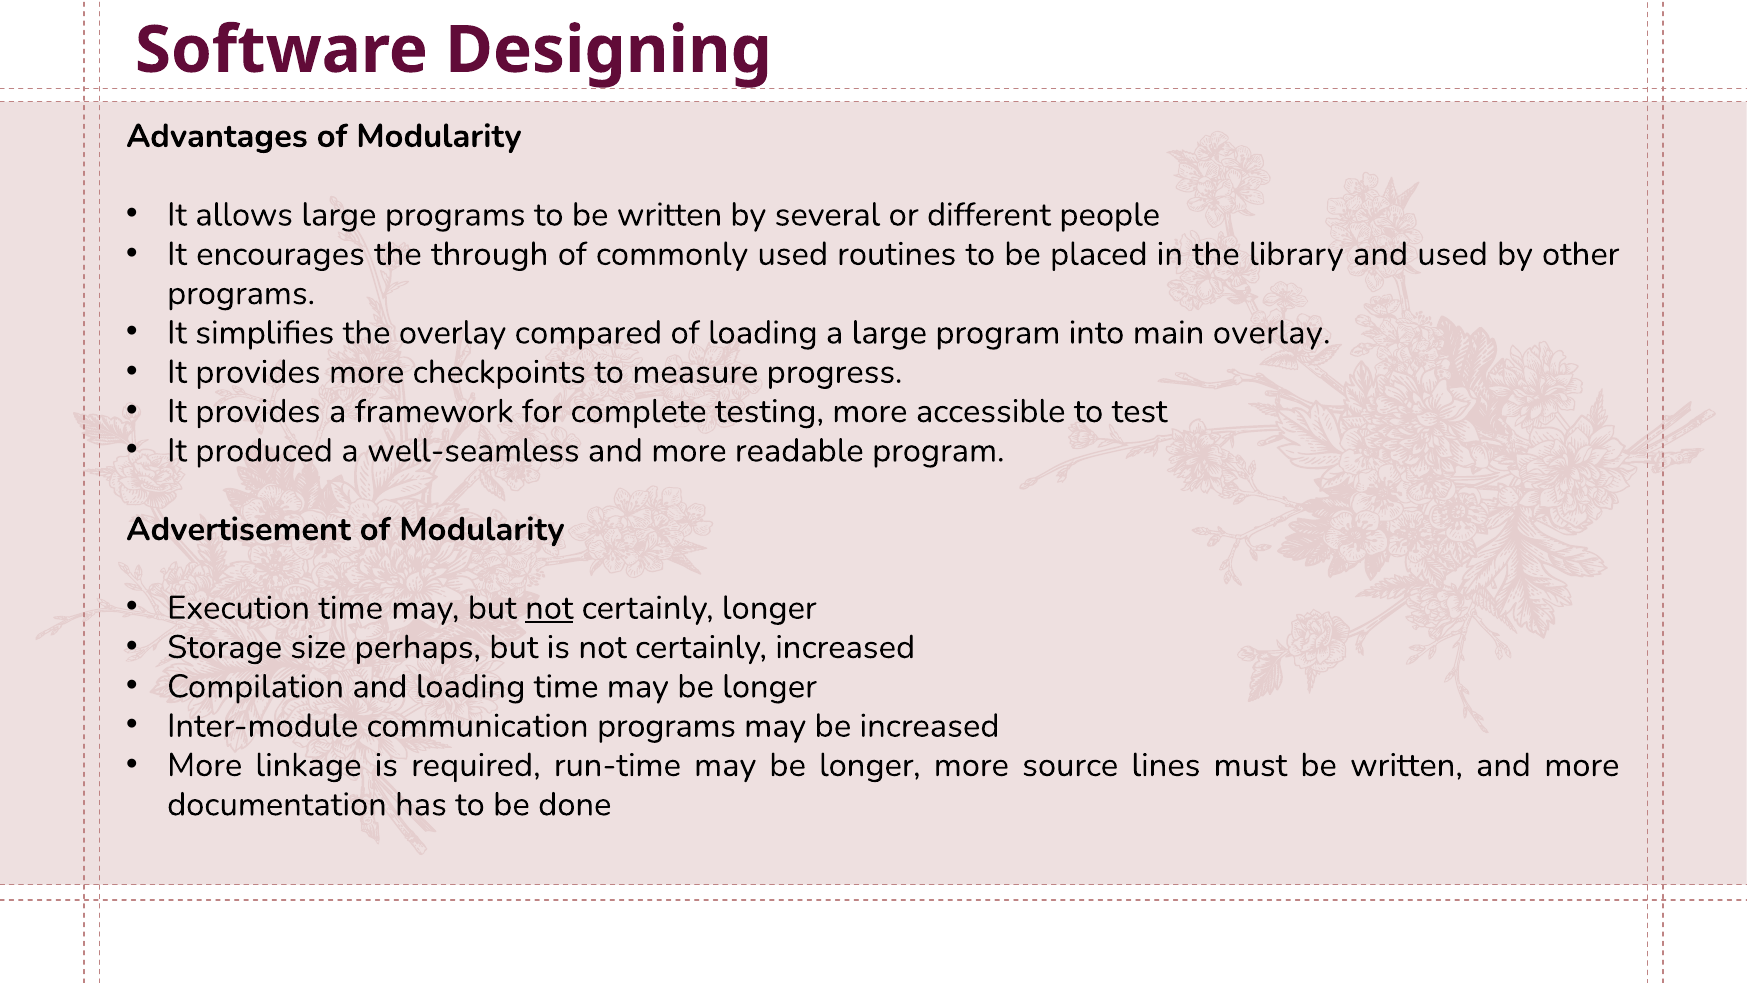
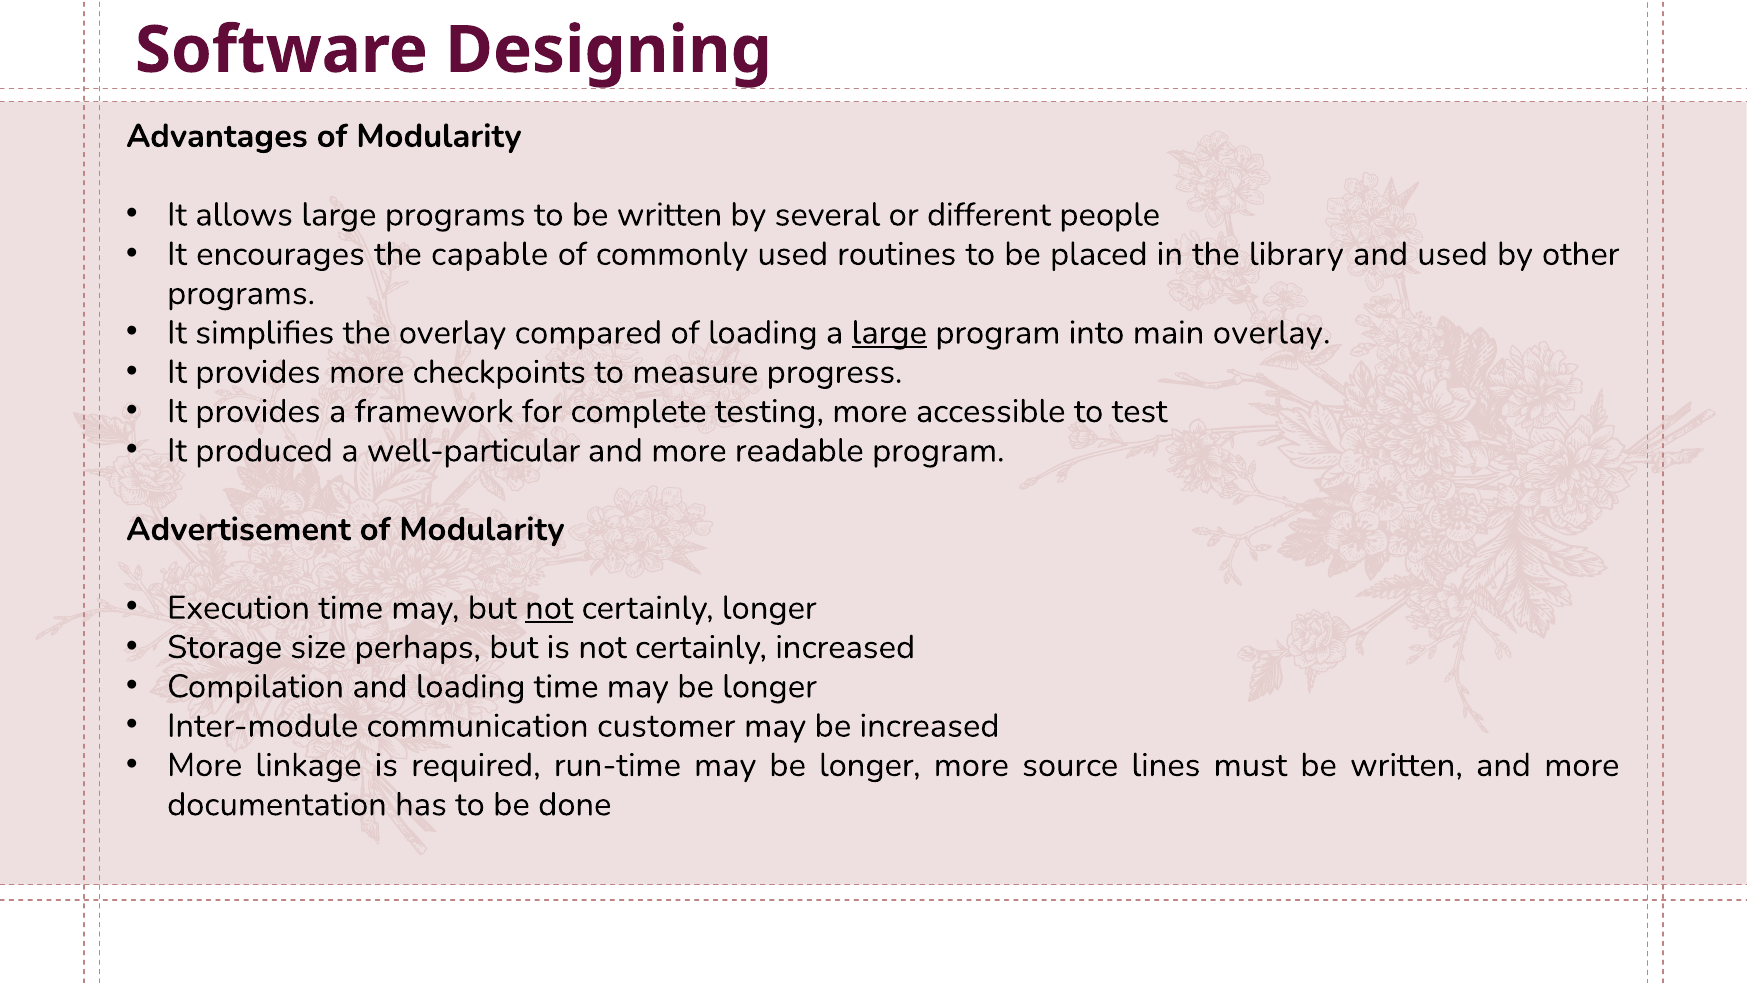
through: through -> capable
large at (889, 333) underline: none -> present
well-seamless: well-seamless -> well-particular
communication programs: programs -> customer
